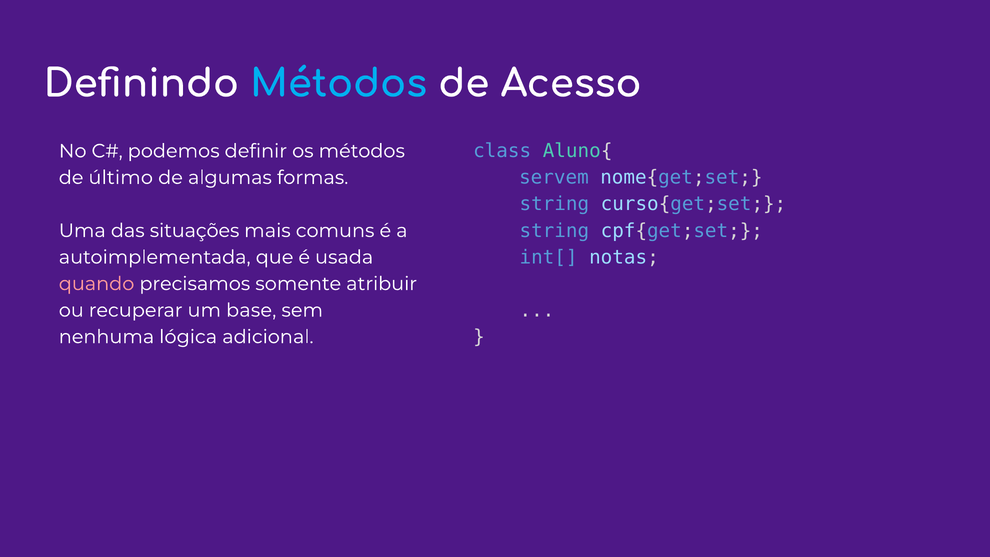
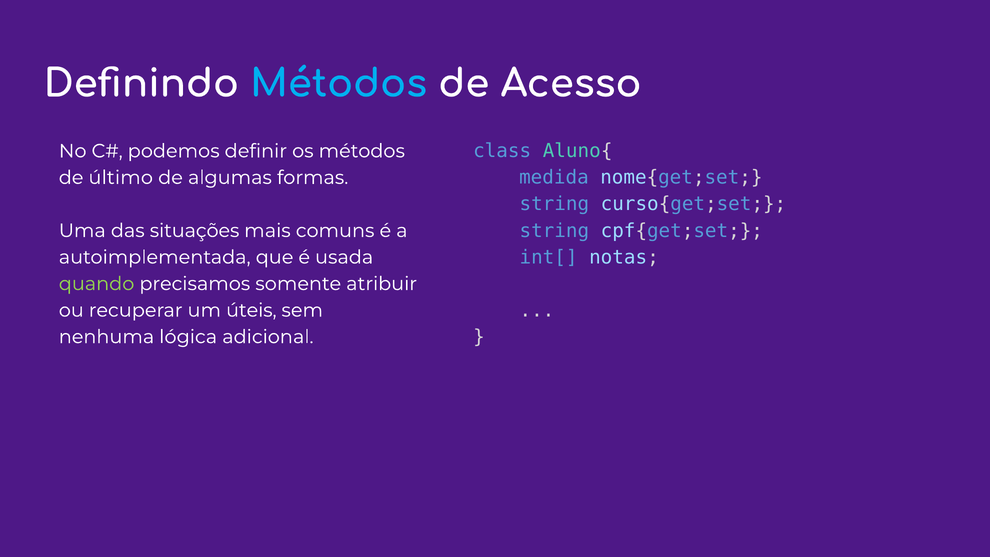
servem: servem -> medida
quando colour: pink -> light green
base: base -> úteis
